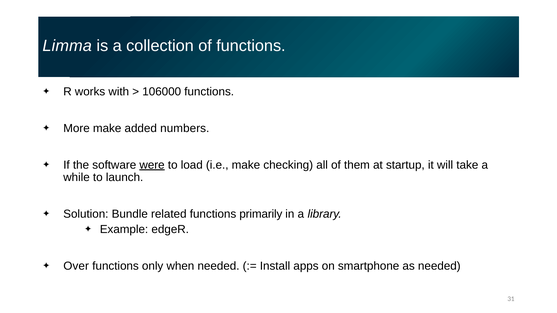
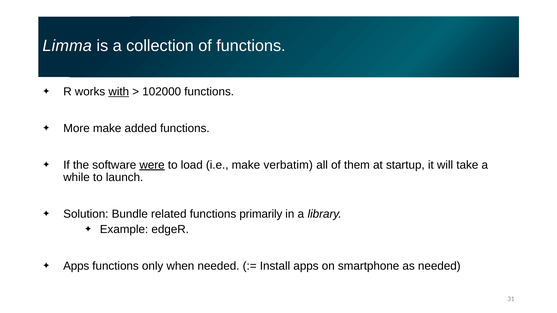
with underline: none -> present
106000: 106000 -> 102000
added numbers: numbers -> functions
checking: checking -> verbatim
Over at (76, 266): Over -> Apps
